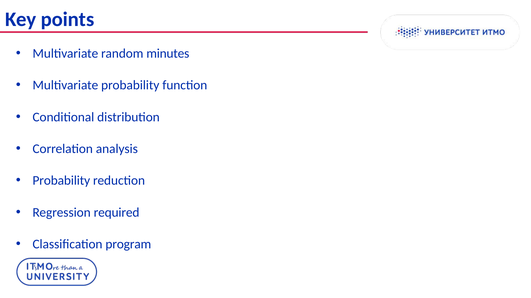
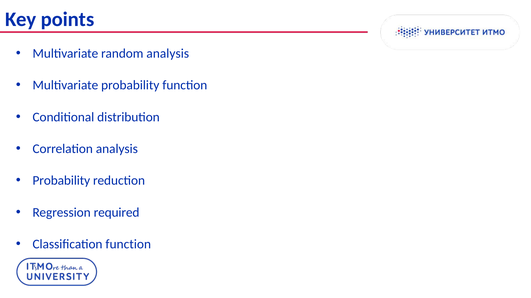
random minutes: minutes -> analysis
Classification program: program -> function
